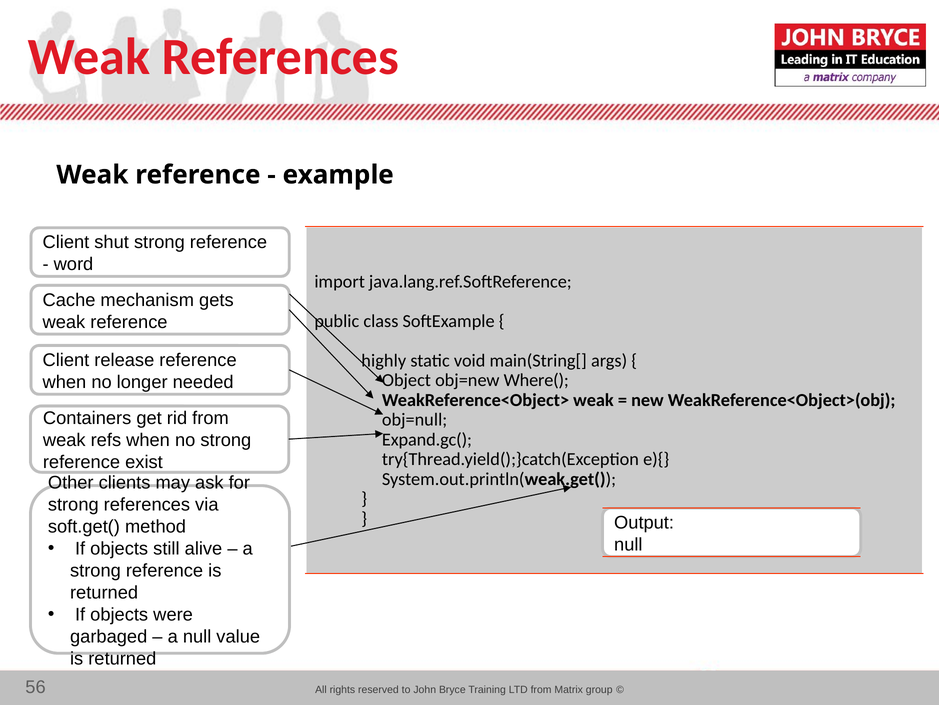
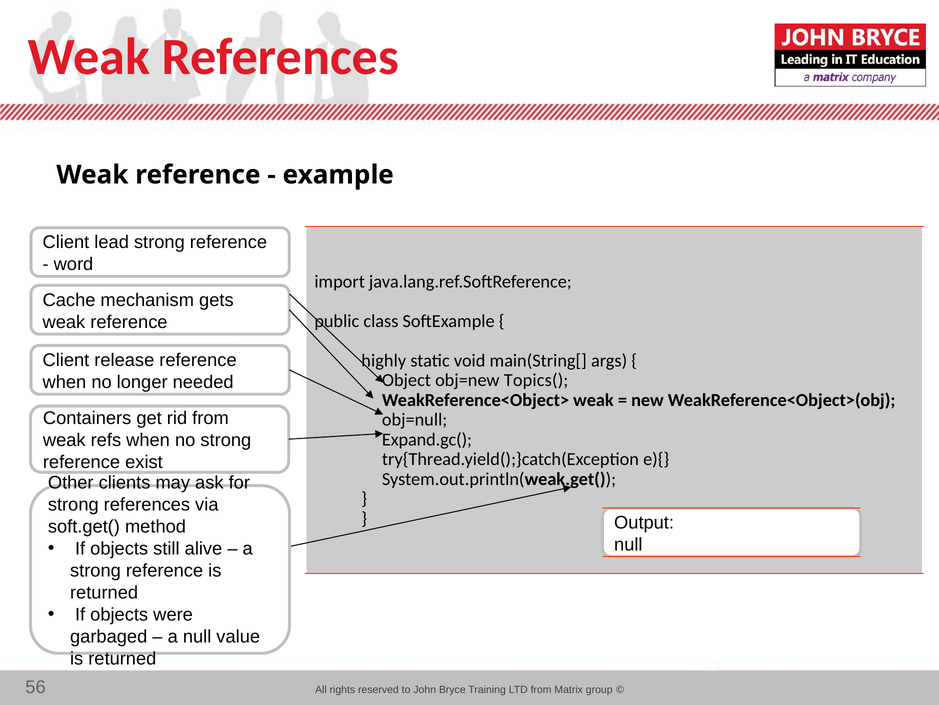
shut: shut -> lead
Where(: Where( -> Topics(
